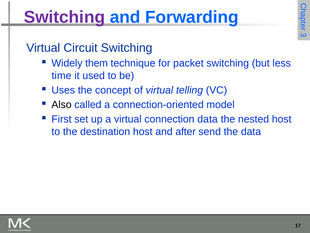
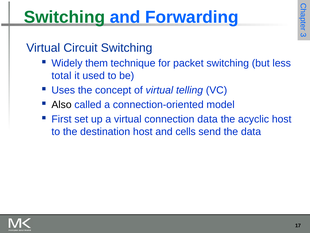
Switching at (64, 17) colour: purple -> green
time: time -> total
nested: nested -> acyclic
after: after -> cells
